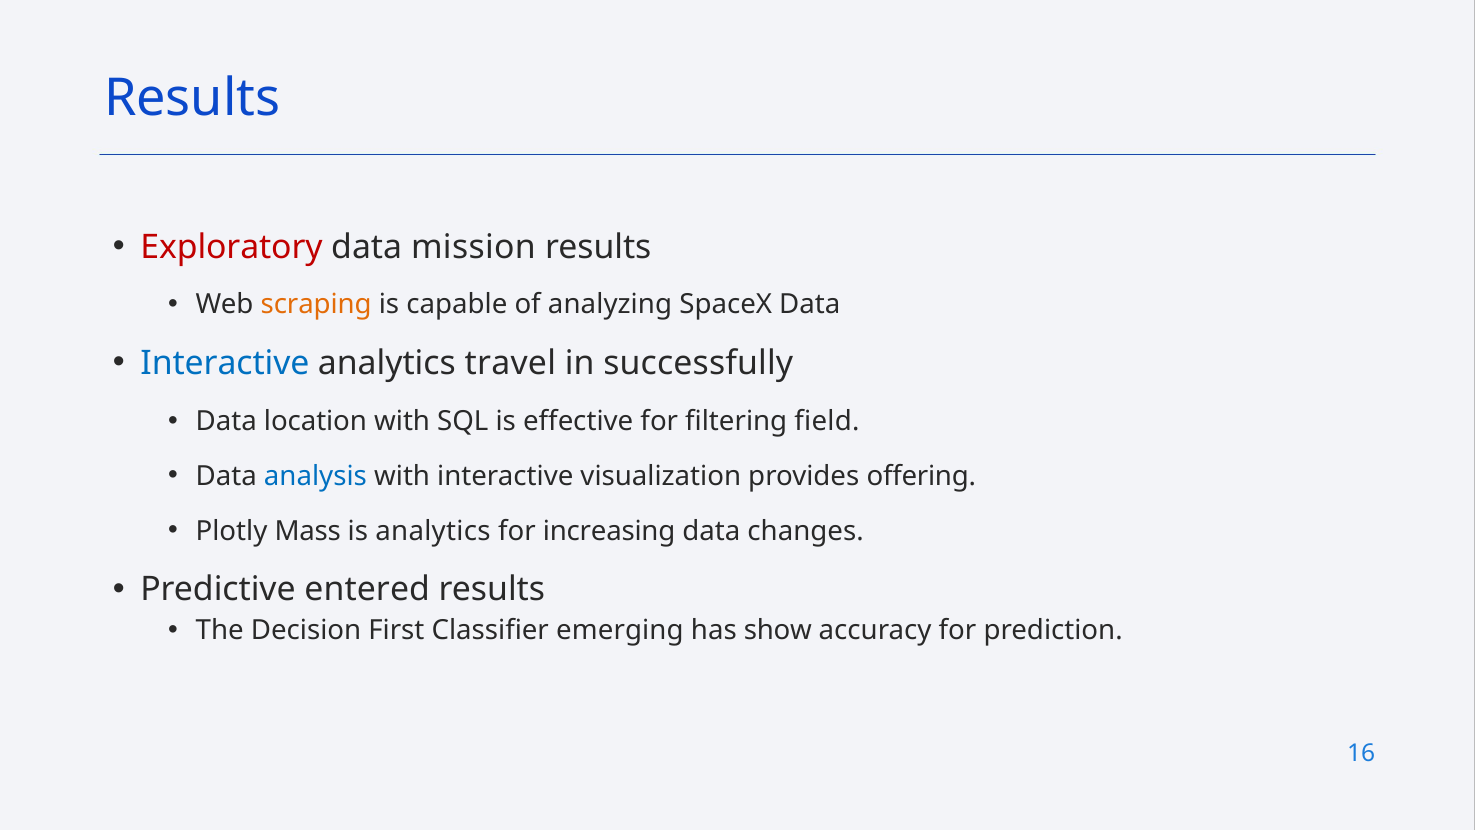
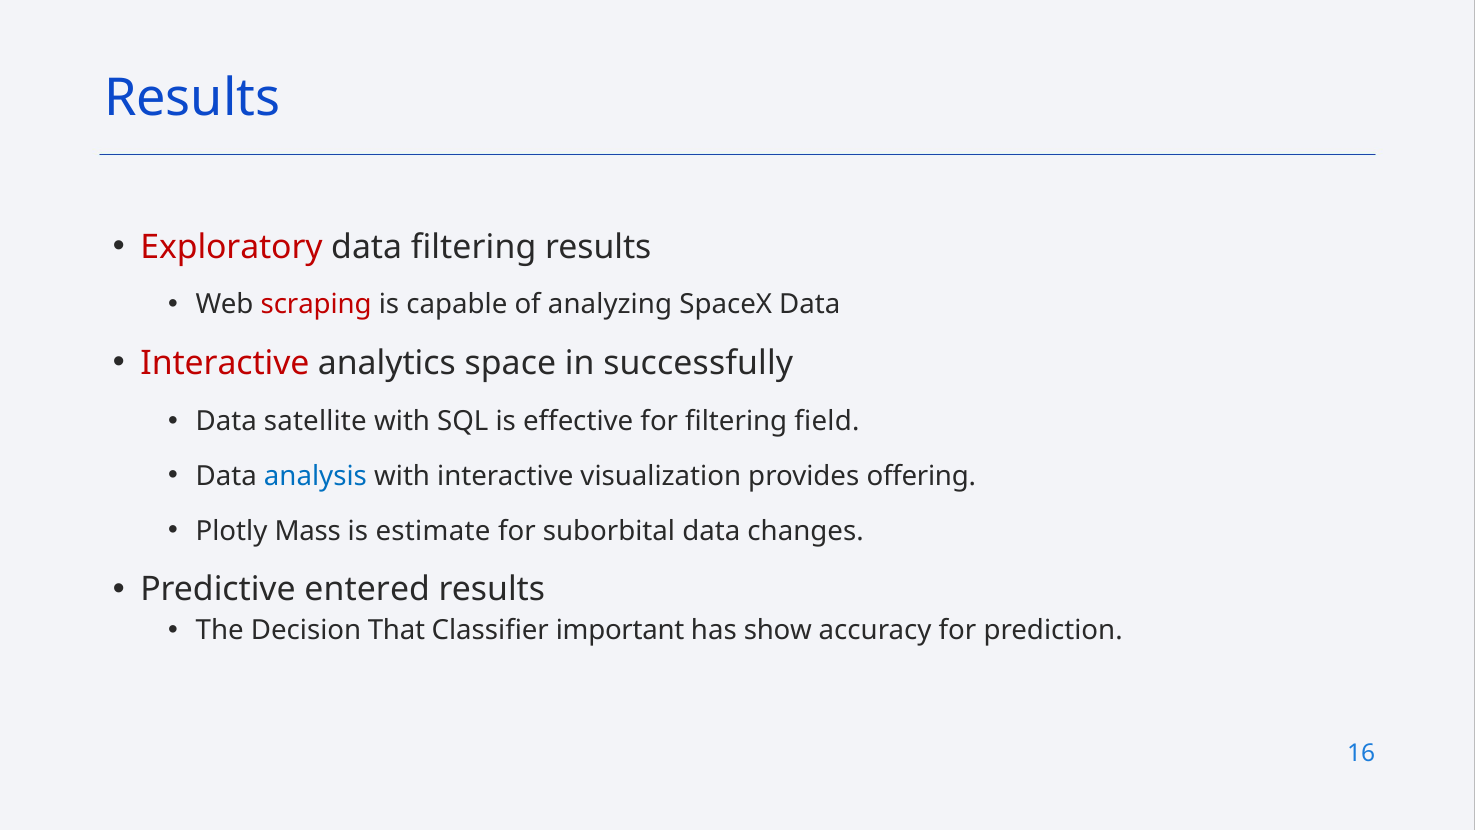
data mission: mission -> filtering
scraping colour: orange -> red
Interactive at (225, 363) colour: blue -> red
travel: travel -> space
location: location -> satellite
is analytics: analytics -> estimate
increasing: increasing -> suborbital
First: First -> That
emerging: emerging -> important
